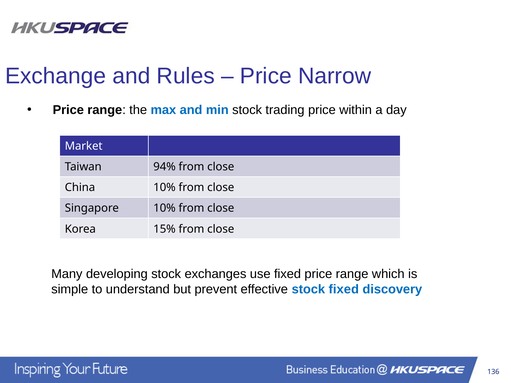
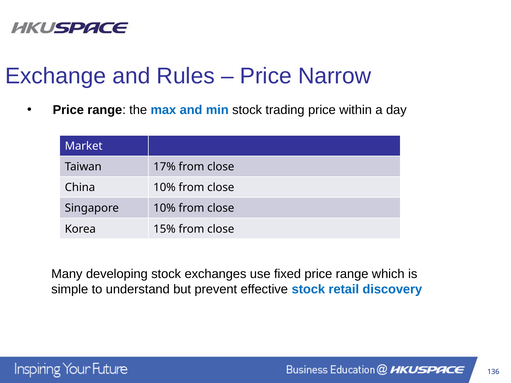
94%: 94% -> 17%
stock fixed: fixed -> retail
